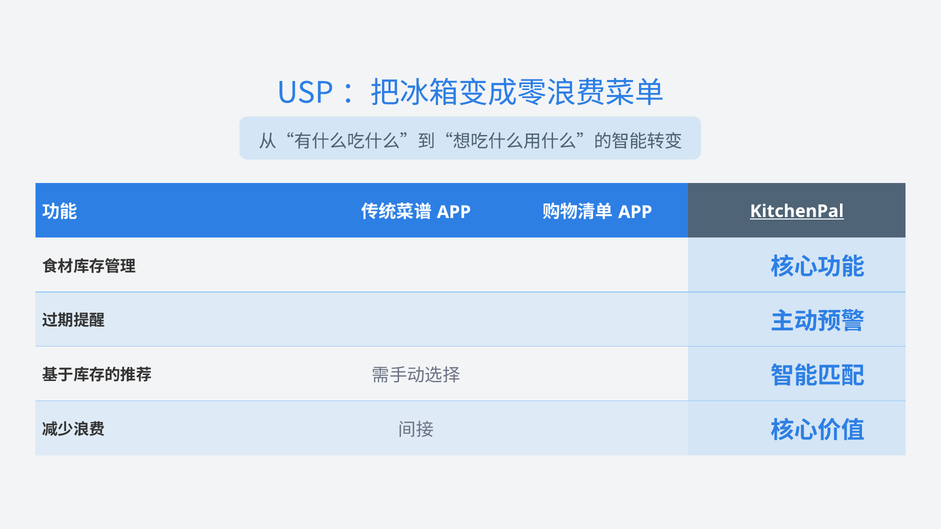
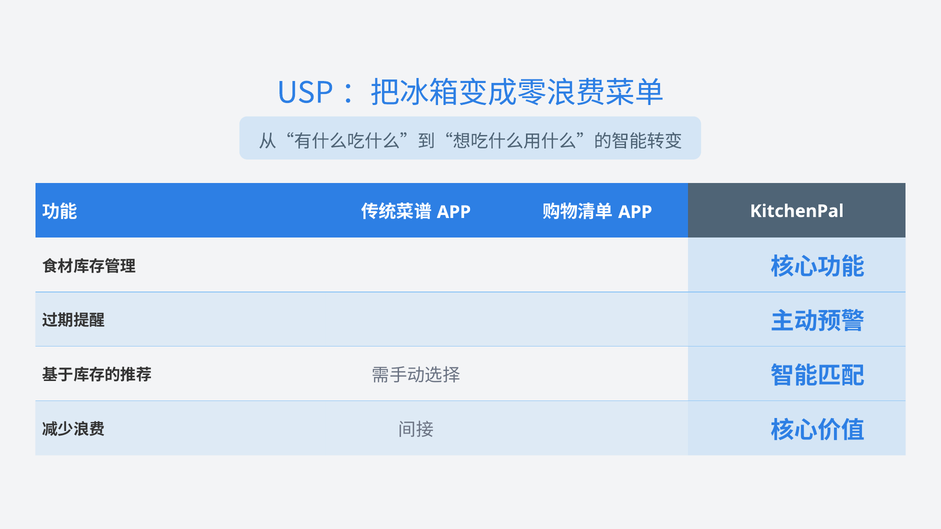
KitchenPal underline: present -> none
